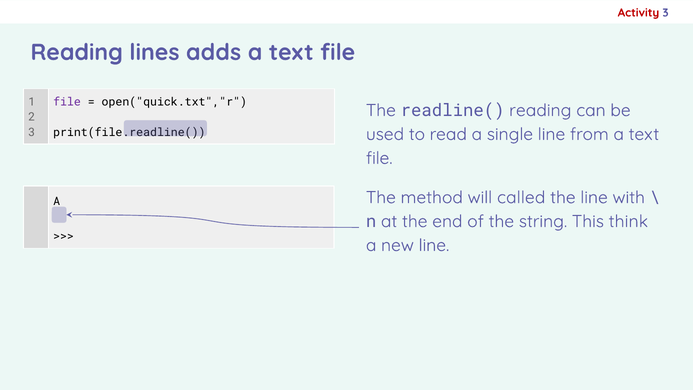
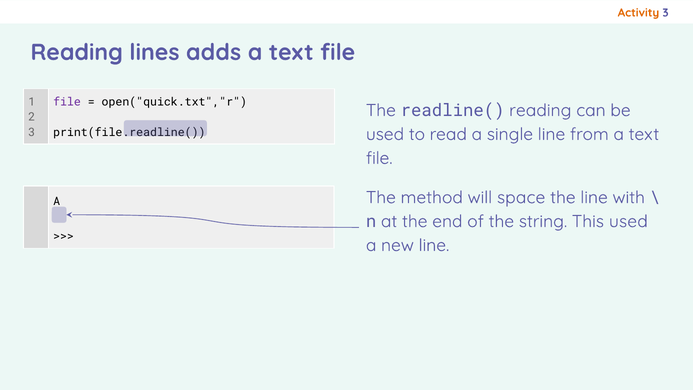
Activity colour: red -> orange
called: called -> space
This think: think -> used
